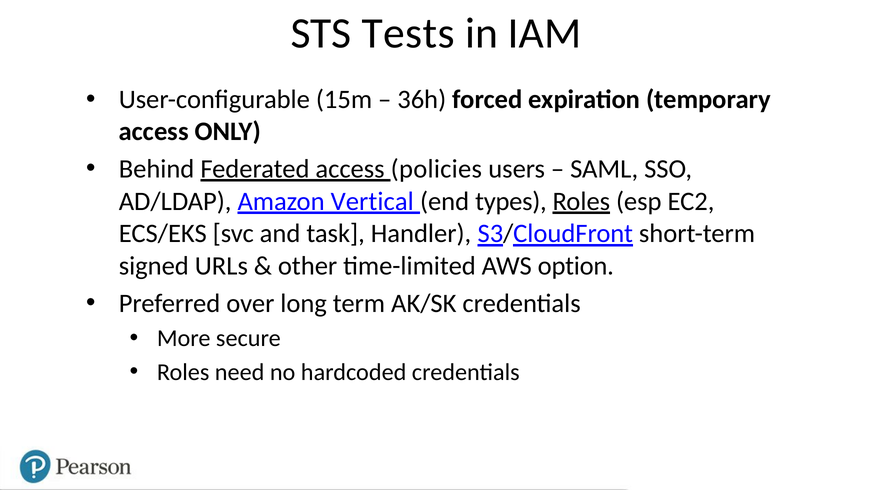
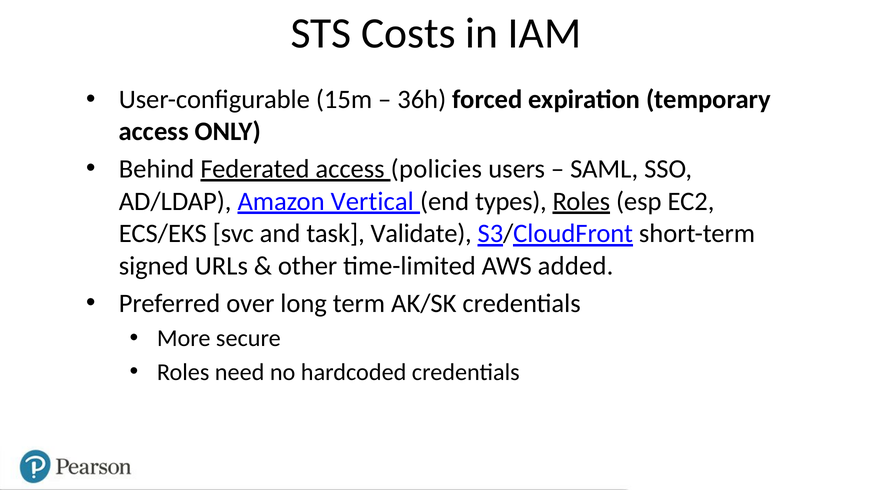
Tests: Tests -> Costs
Handler: Handler -> Validate
option: option -> added
